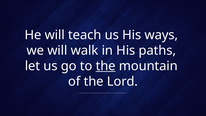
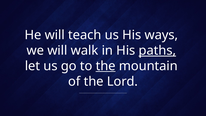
paths underline: none -> present
